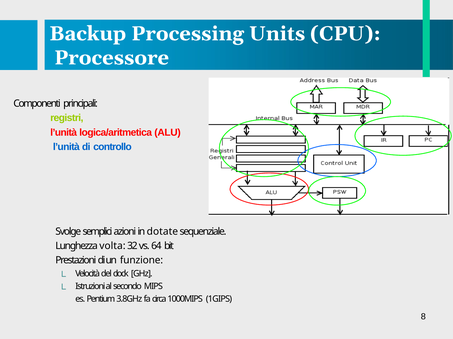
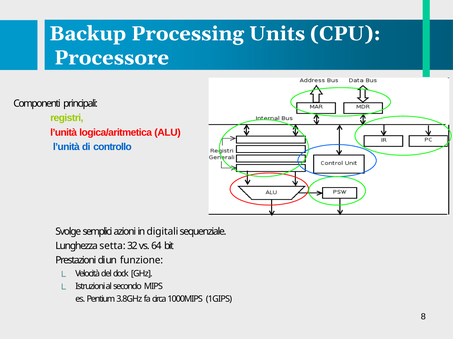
dotate: dotate -> digitali
volta: volta -> setta
